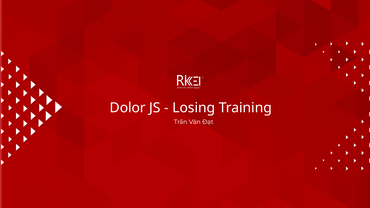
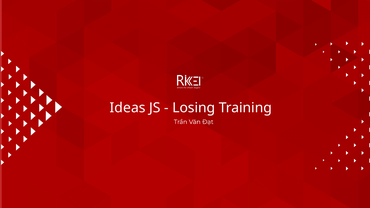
Dolor: Dolor -> Ideas
